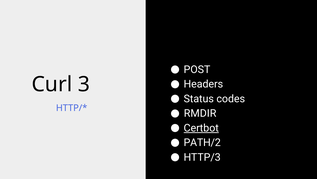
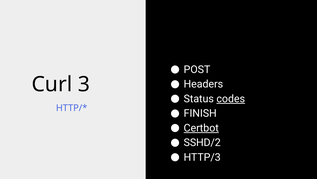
codes underline: none -> present
RMDIR: RMDIR -> FINISH
PATH/2: PATH/2 -> SSHD/2
